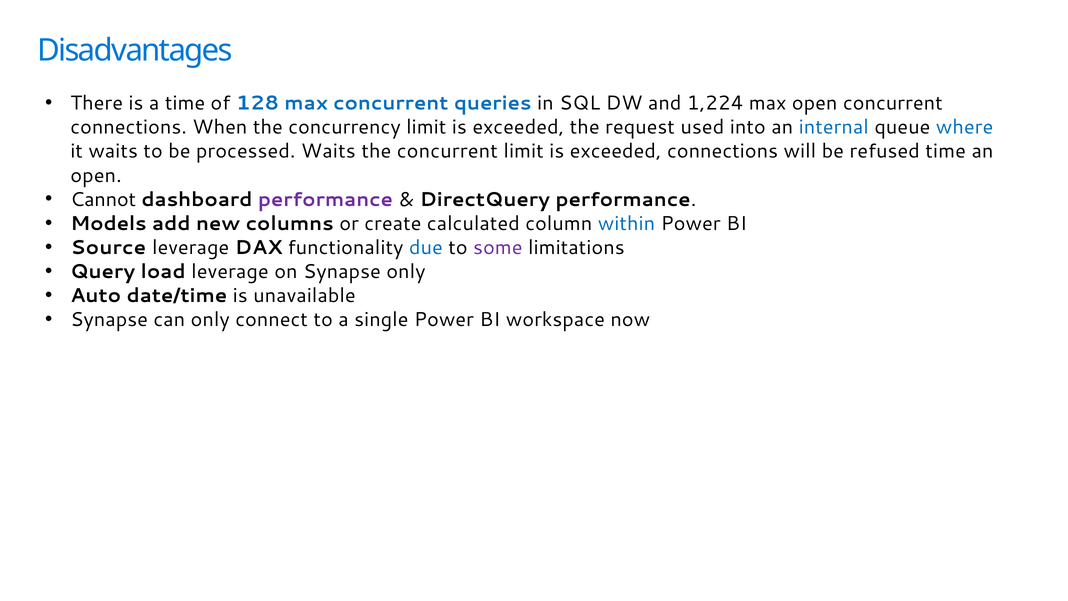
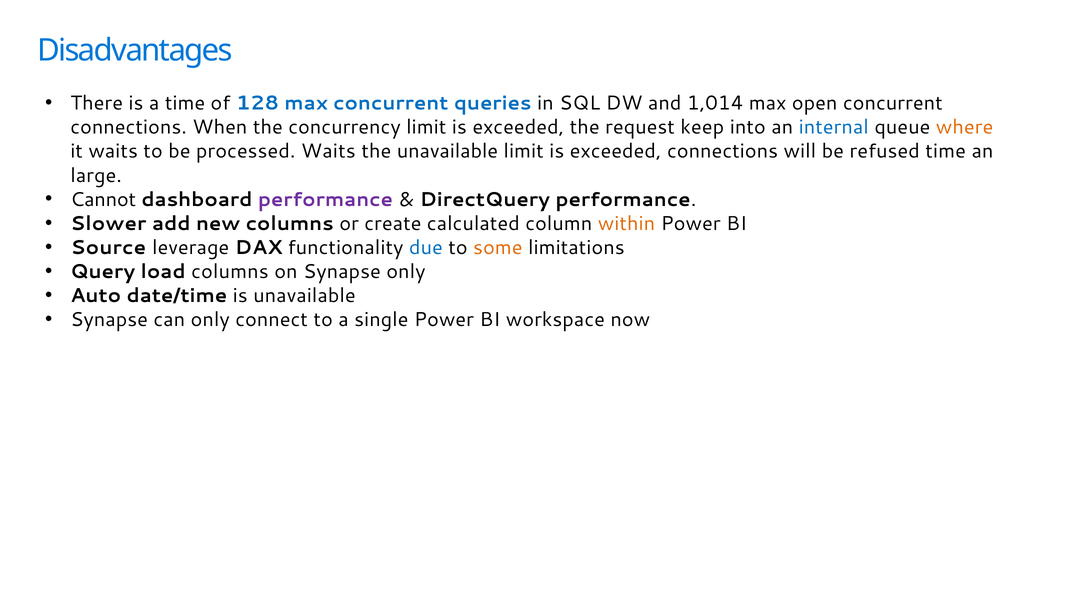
1,224: 1,224 -> 1,014
used: used -> keep
where colour: blue -> orange
the concurrent: concurrent -> unavailable
open at (96, 175): open -> large
Models: Models -> Slower
within colour: blue -> orange
some colour: purple -> orange
load leverage: leverage -> columns
